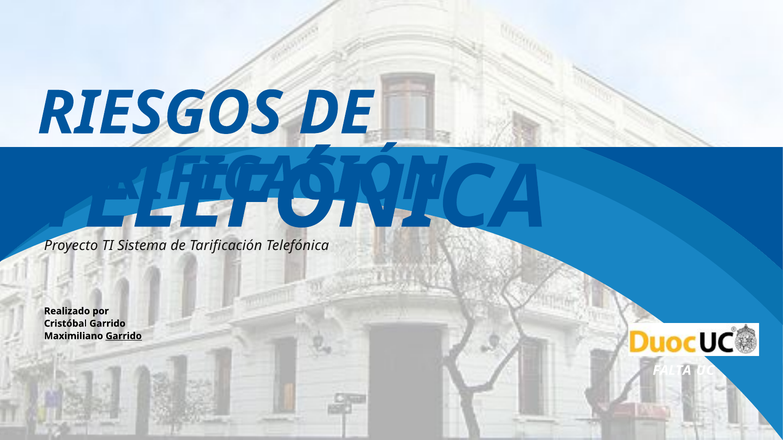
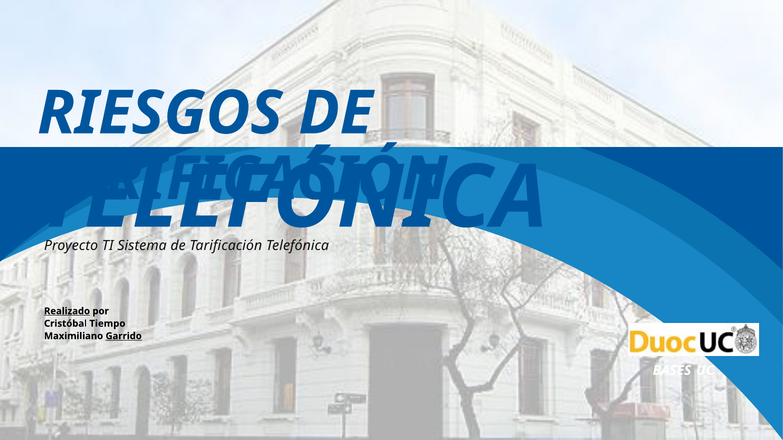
Realizado underline: none -> present
Cristóbal Garrido: Garrido -> Tiempo
FALTA: FALTA -> BASES
